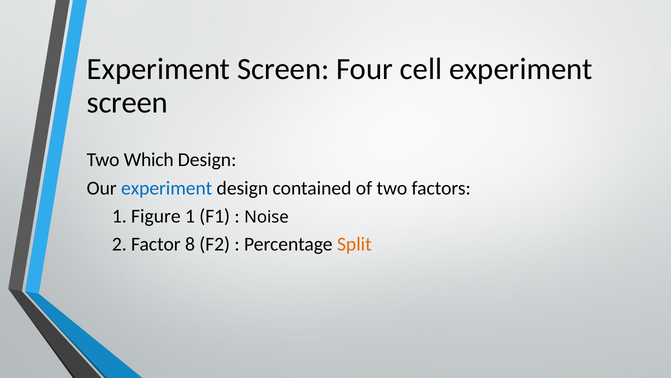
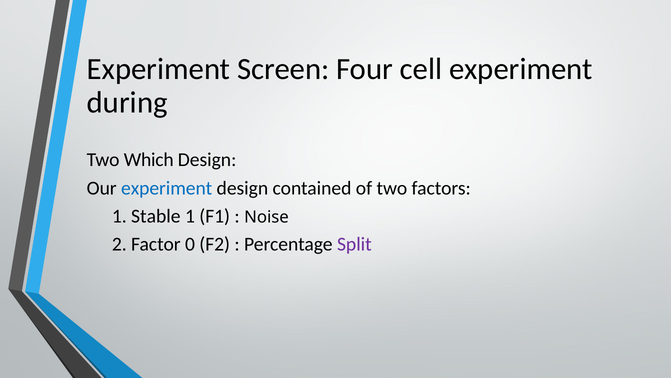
screen at (127, 102): screen -> during
Figure: Figure -> Stable
8: 8 -> 0
Split colour: orange -> purple
